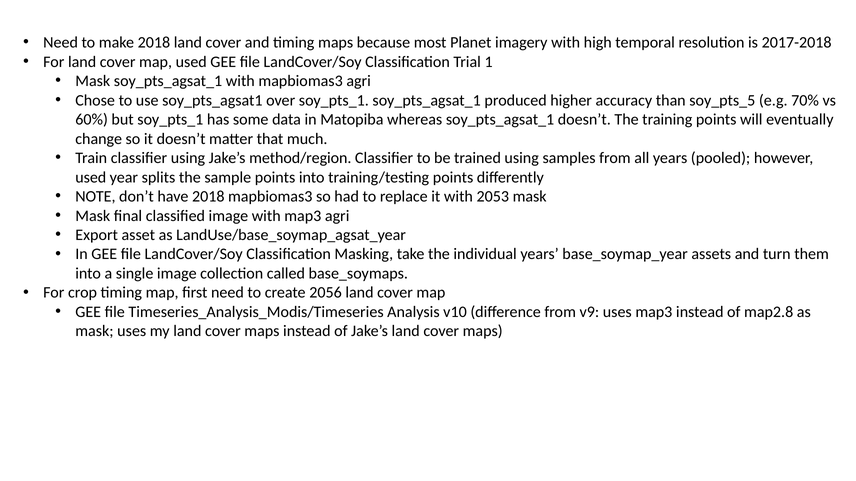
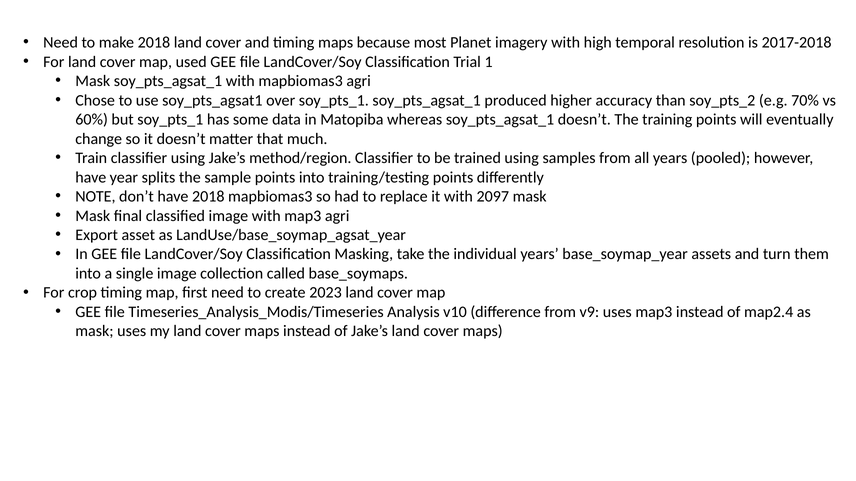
soy_pts_5: soy_pts_5 -> soy_pts_2
used at (91, 177): used -> have
2053: 2053 -> 2097
2056: 2056 -> 2023
map2.8: map2.8 -> map2.4
